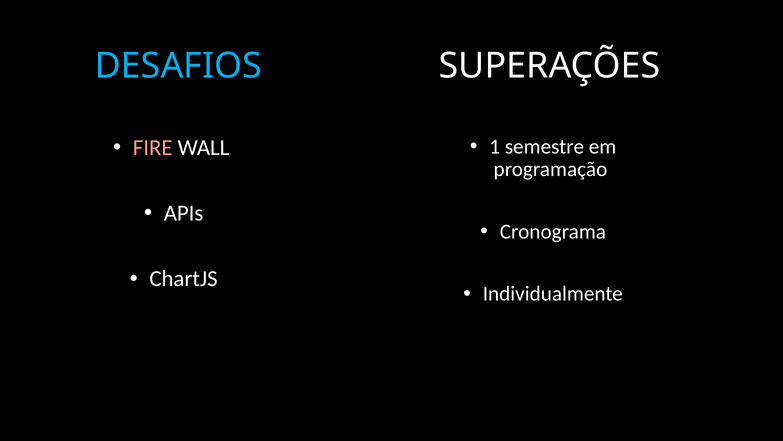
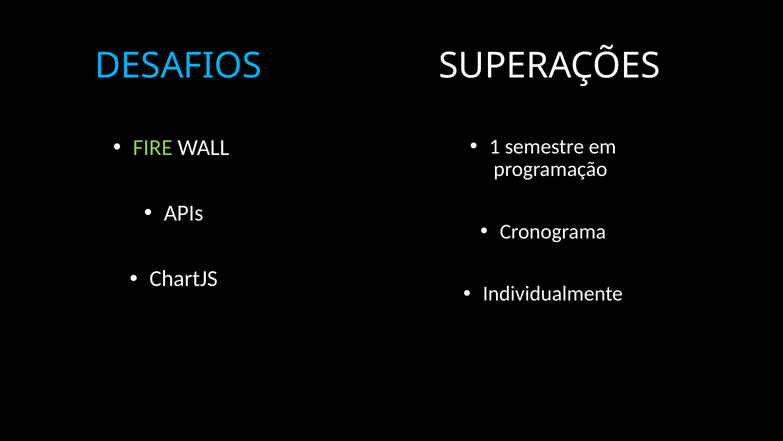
FIRE colour: pink -> light green
